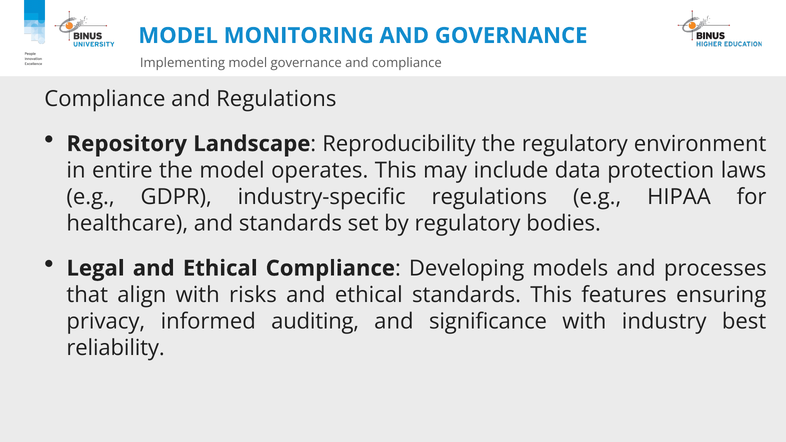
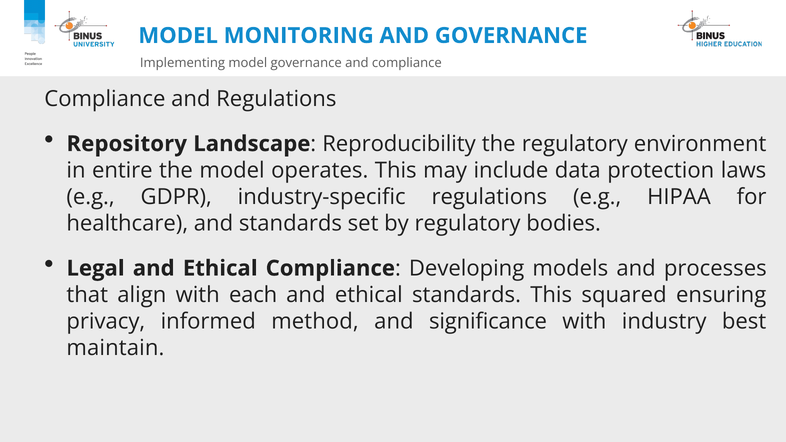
risks: risks -> each
features: features -> squared
auditing: auditing -> method
reliability: reliability -> maintain
